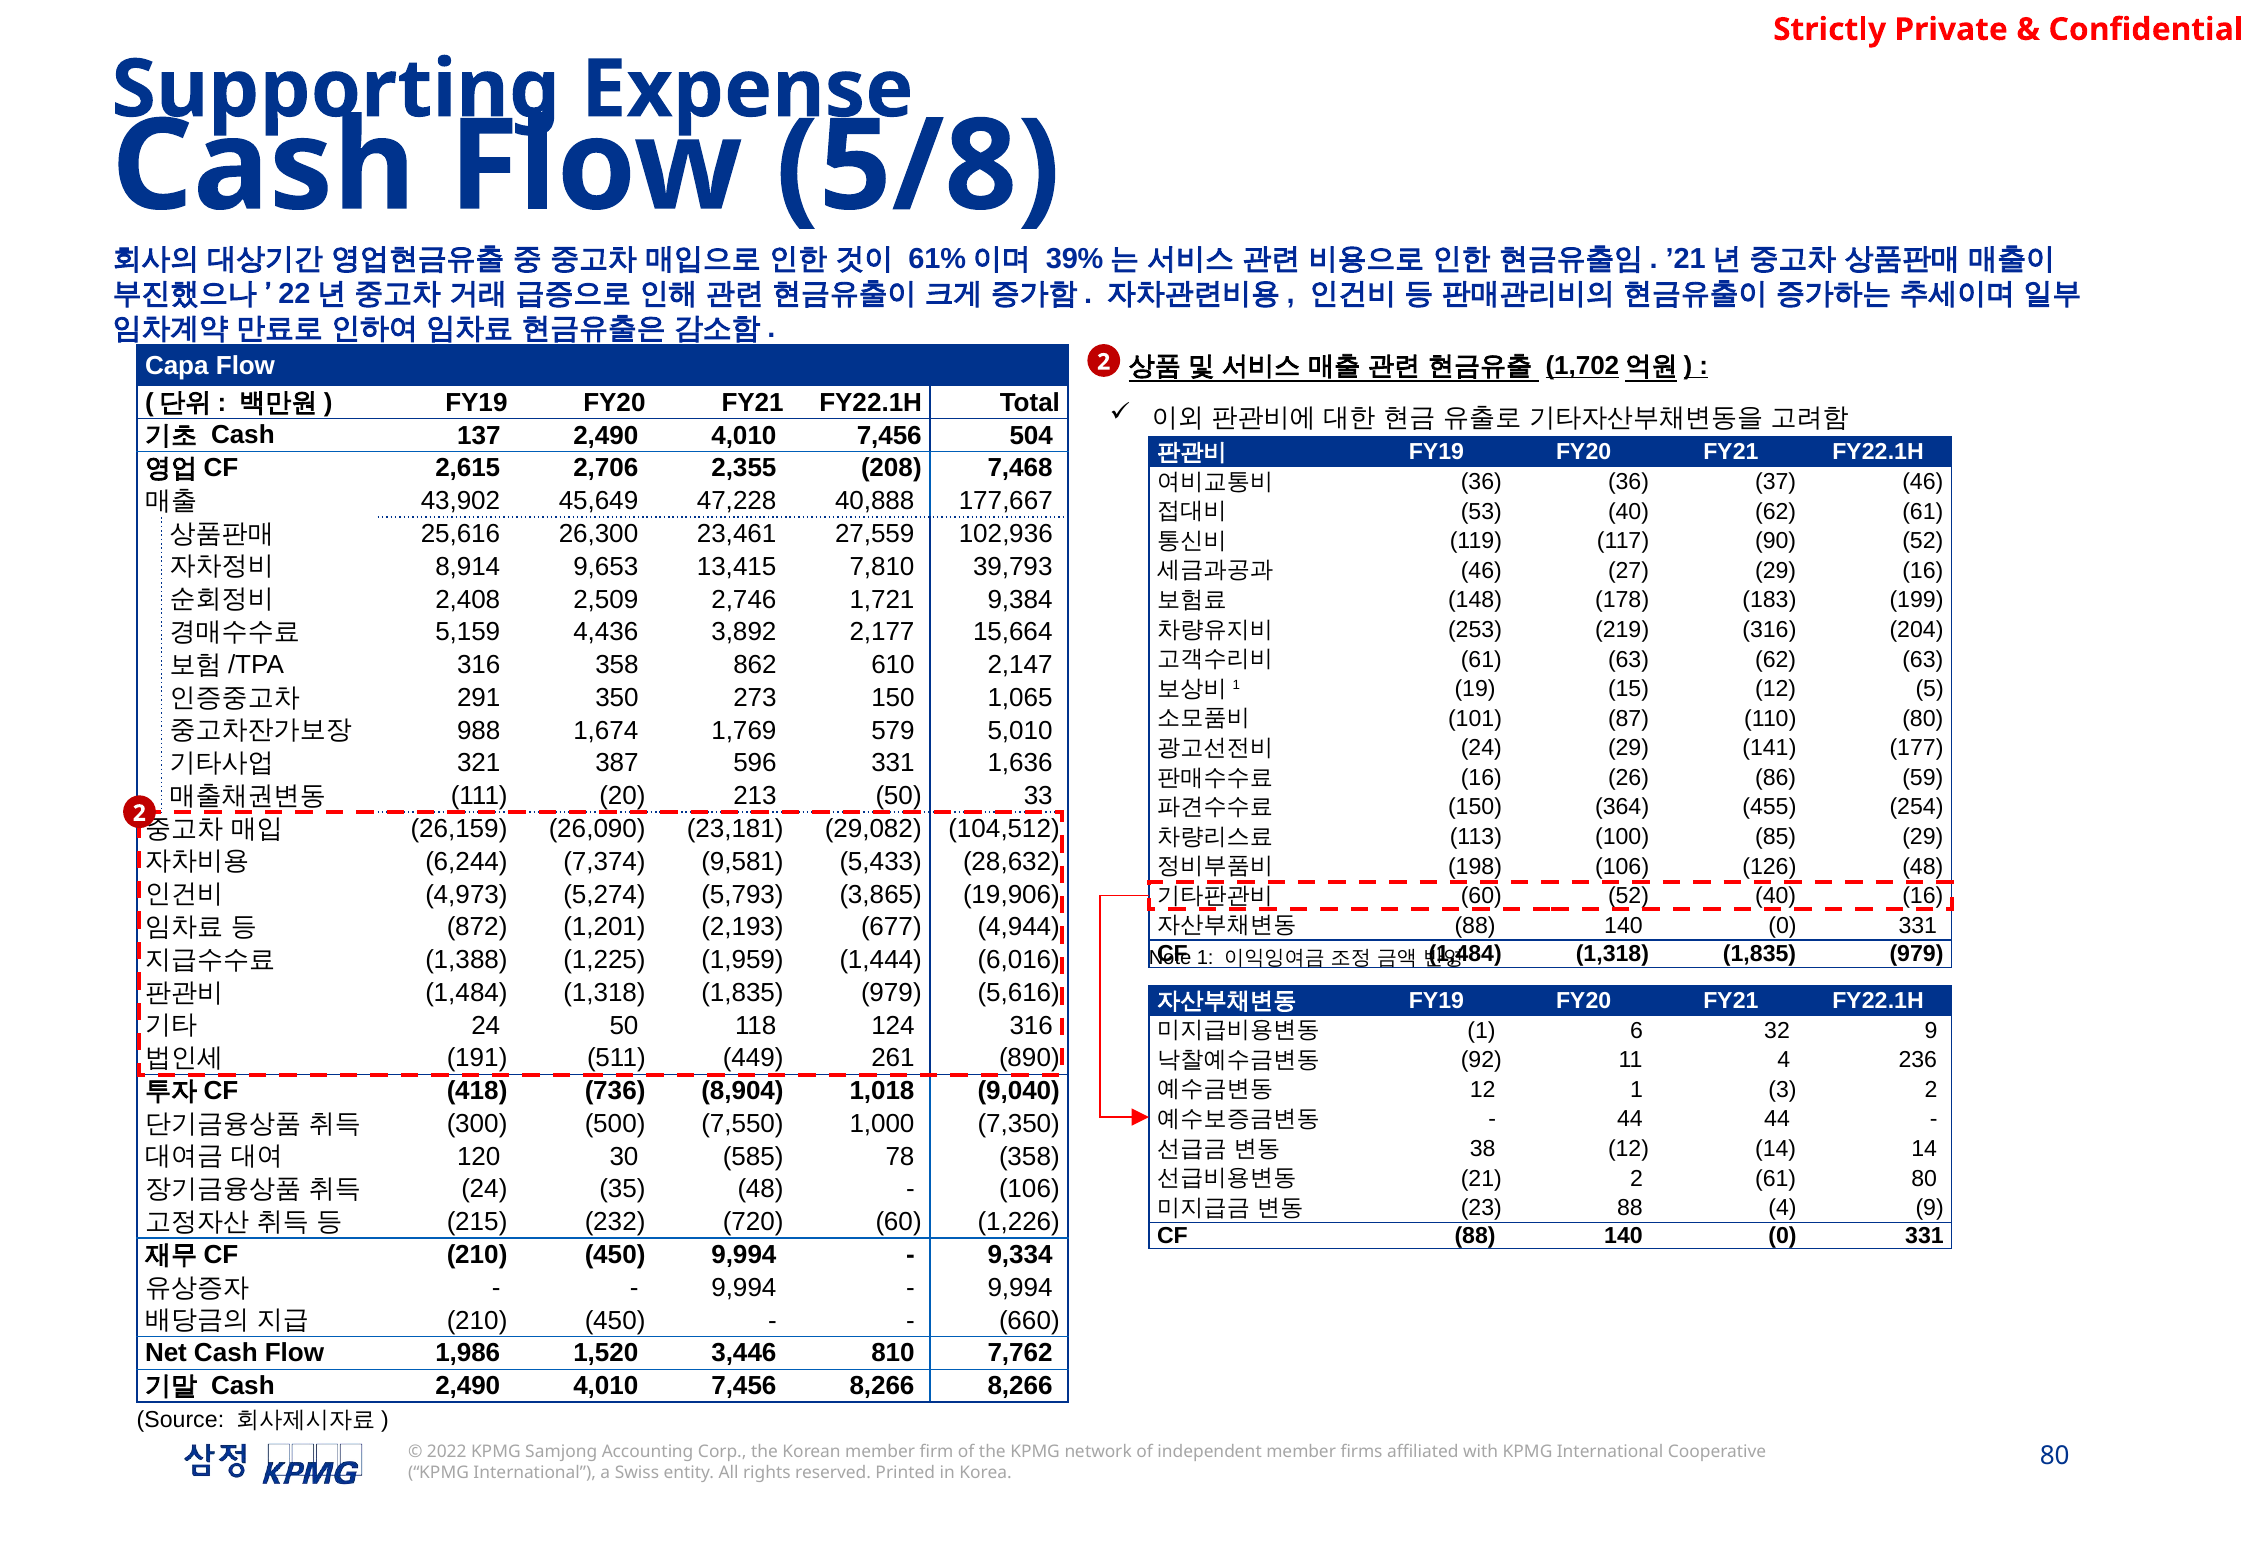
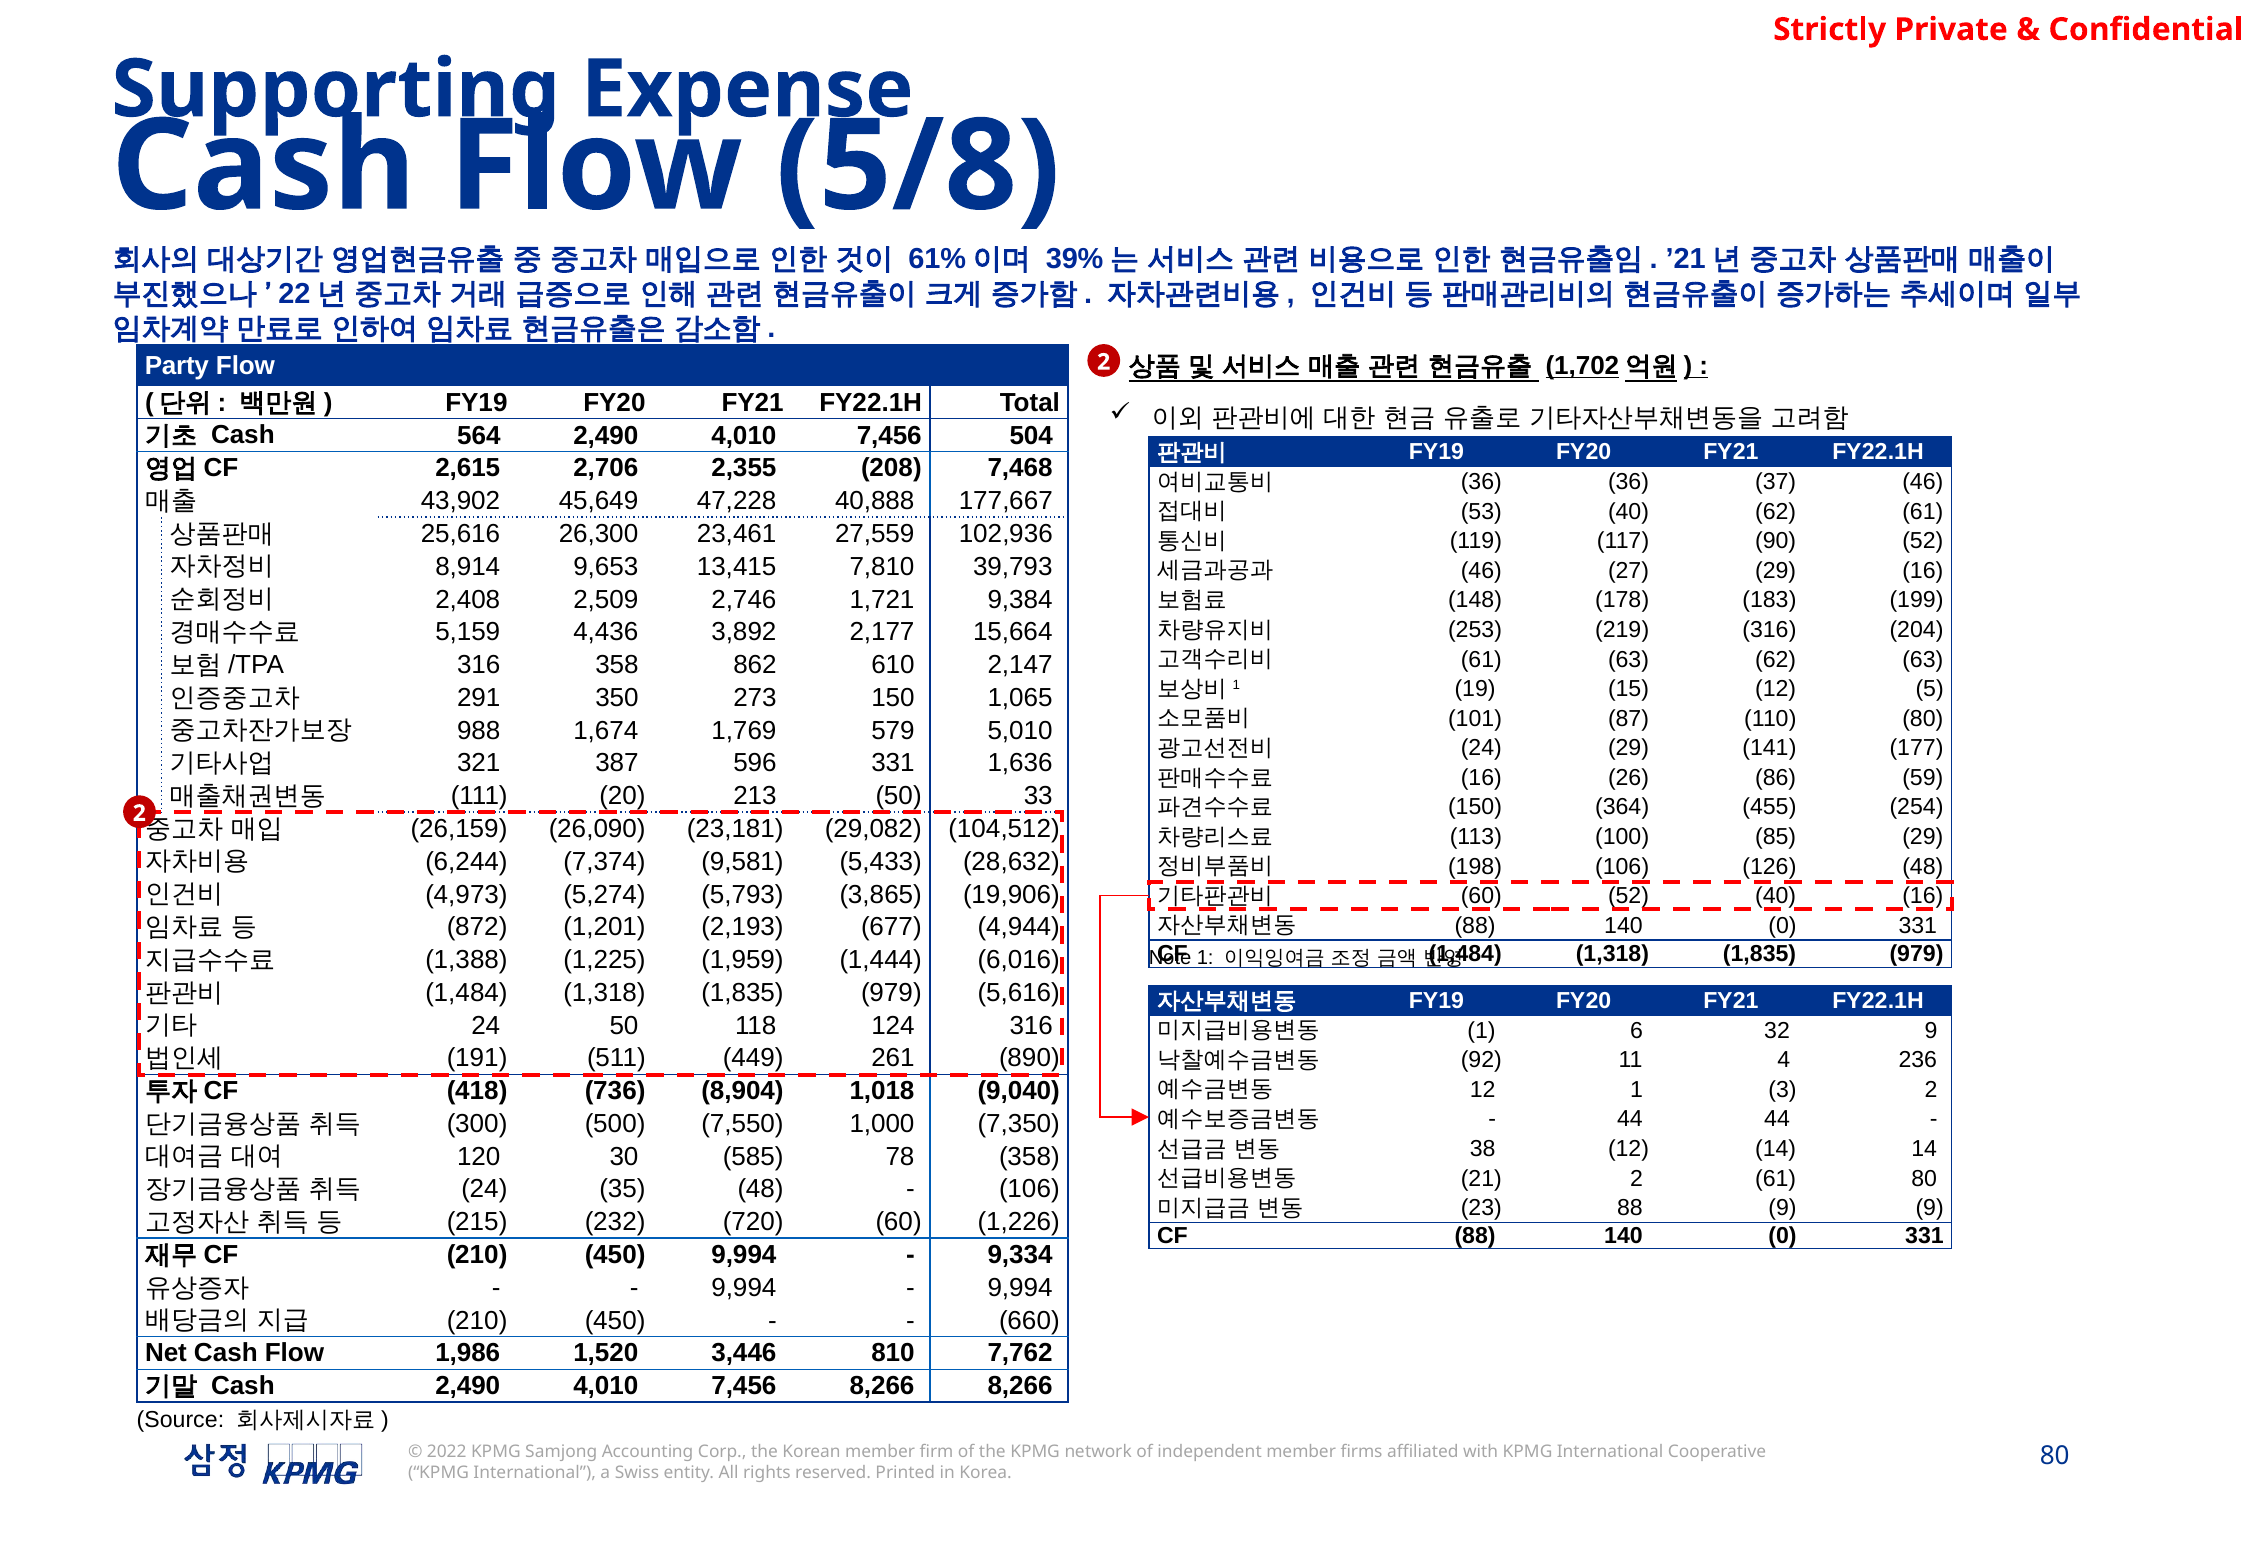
Capa: Capa -> Party
137: 137 -> 564
88 4: 4 -> 9
